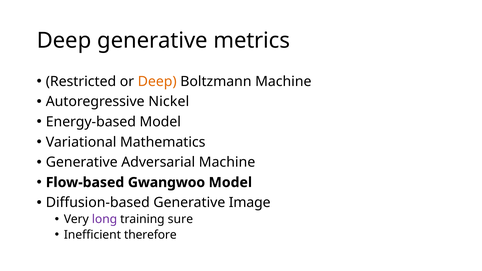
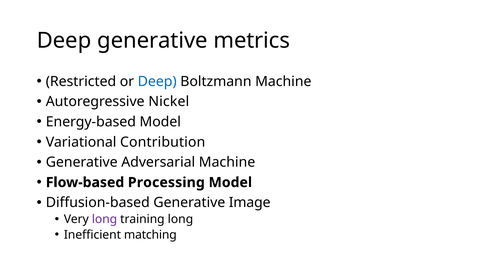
Deep at (157, 81) colour: orange -> blue
Mathematics: Mathematics -> Contribution
Gwangwoo: Gwangwoo -> Processing
training sure: sure -> long
therefore: therefore -> matching
